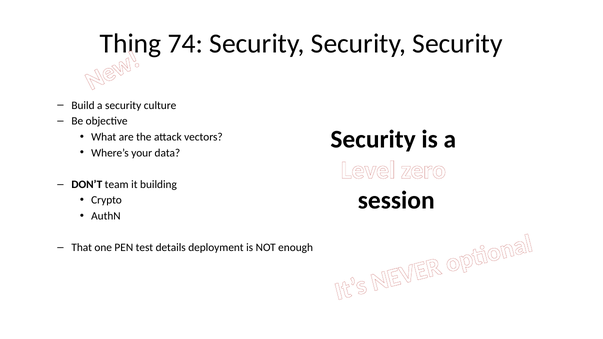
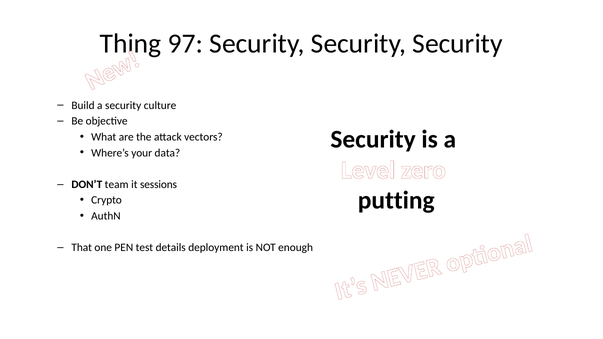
74: 74 -> 97
building: building -> sessions
session: session -> putting
